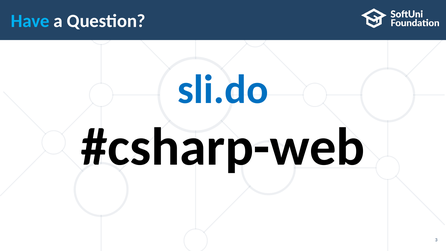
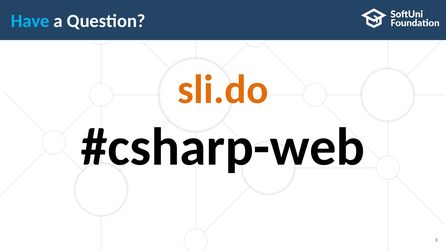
sli.do colour: blue -> orange
